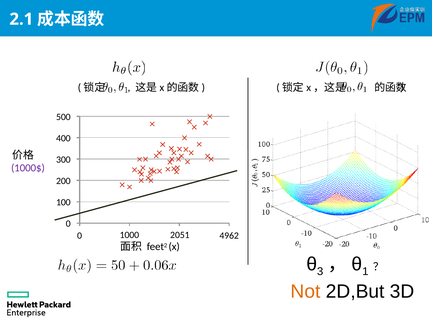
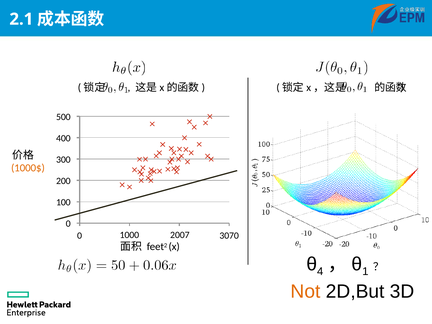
1000$ colour: purple -> orange
2051: 2051 -> 2007
4962: 4962 -> 3070
3 at (320, 271): 3 -> 4
